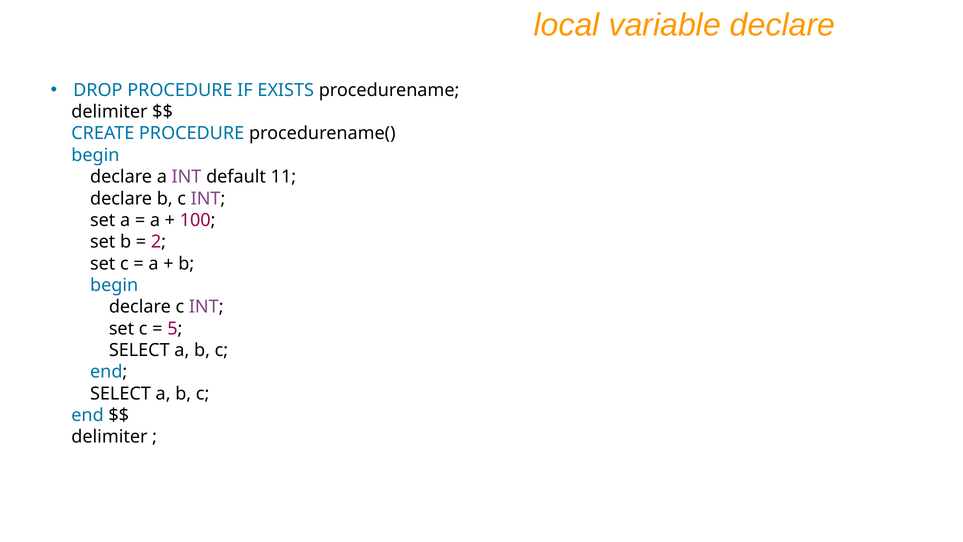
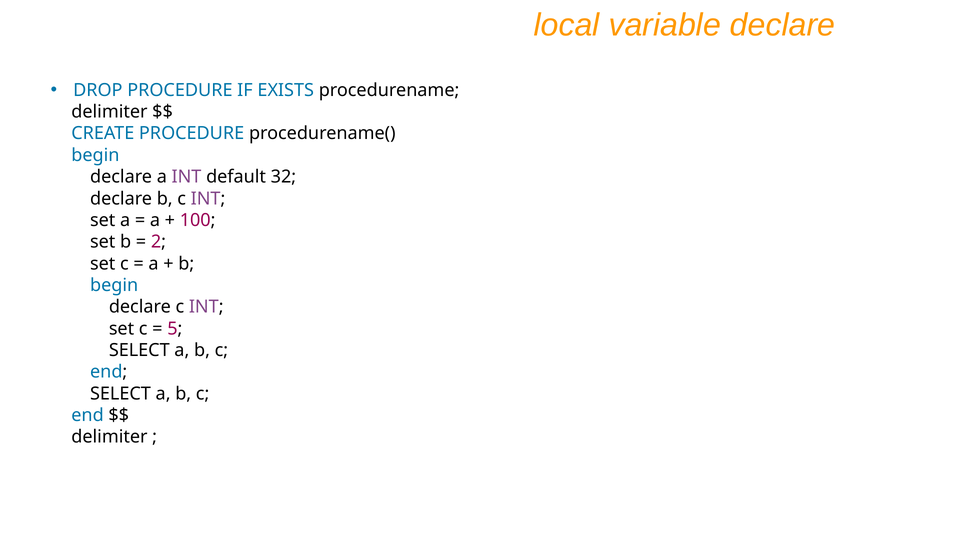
11: 11 -> 32
